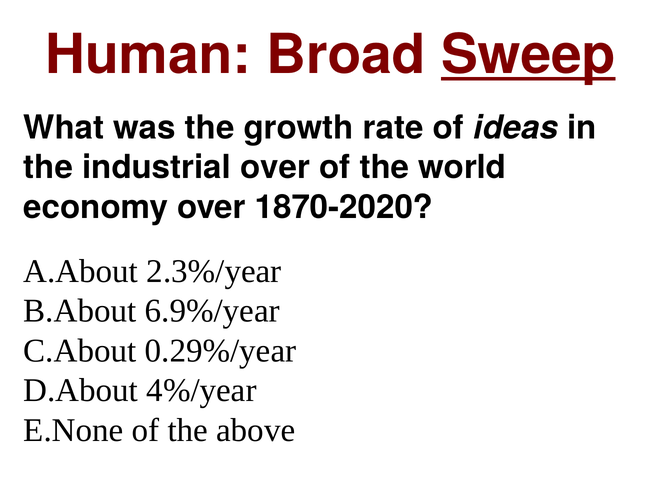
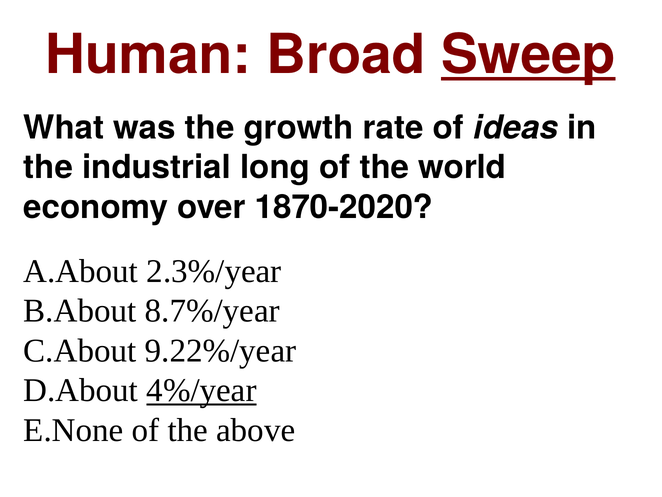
industrial over: over -> long
6.9%/year: 6.9%/year -> 8.7%/year
0.29%/year: 0.29%/year -> 9.22%/year
4%/year underline: none -> present
